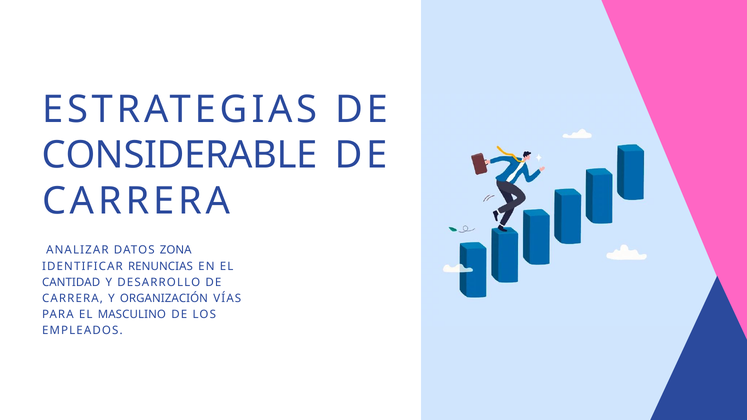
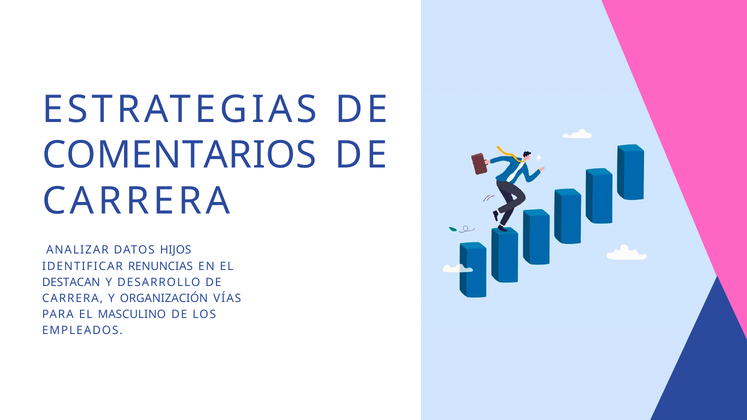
CONSIDERABLE: CONSIDERABLE -> COMENTARIOS
ZONA: ZONA -> HIJOS
CANTIDAD: CANTIDAD -> DESTACAN
